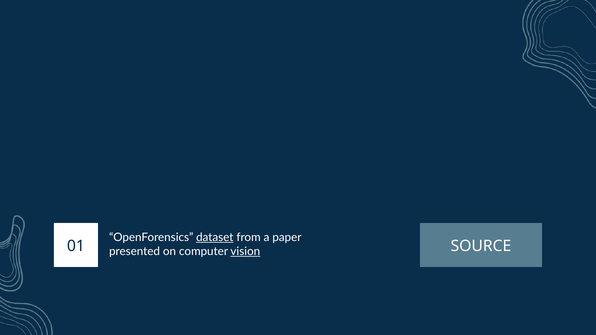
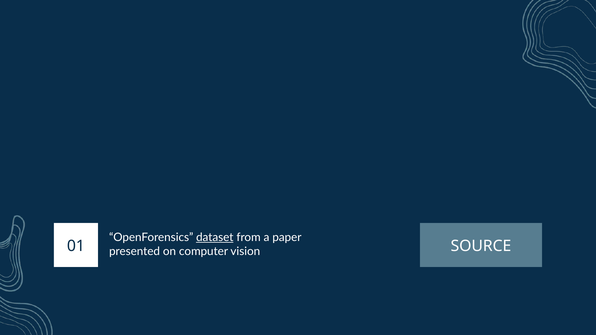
vision underline: present -> none
